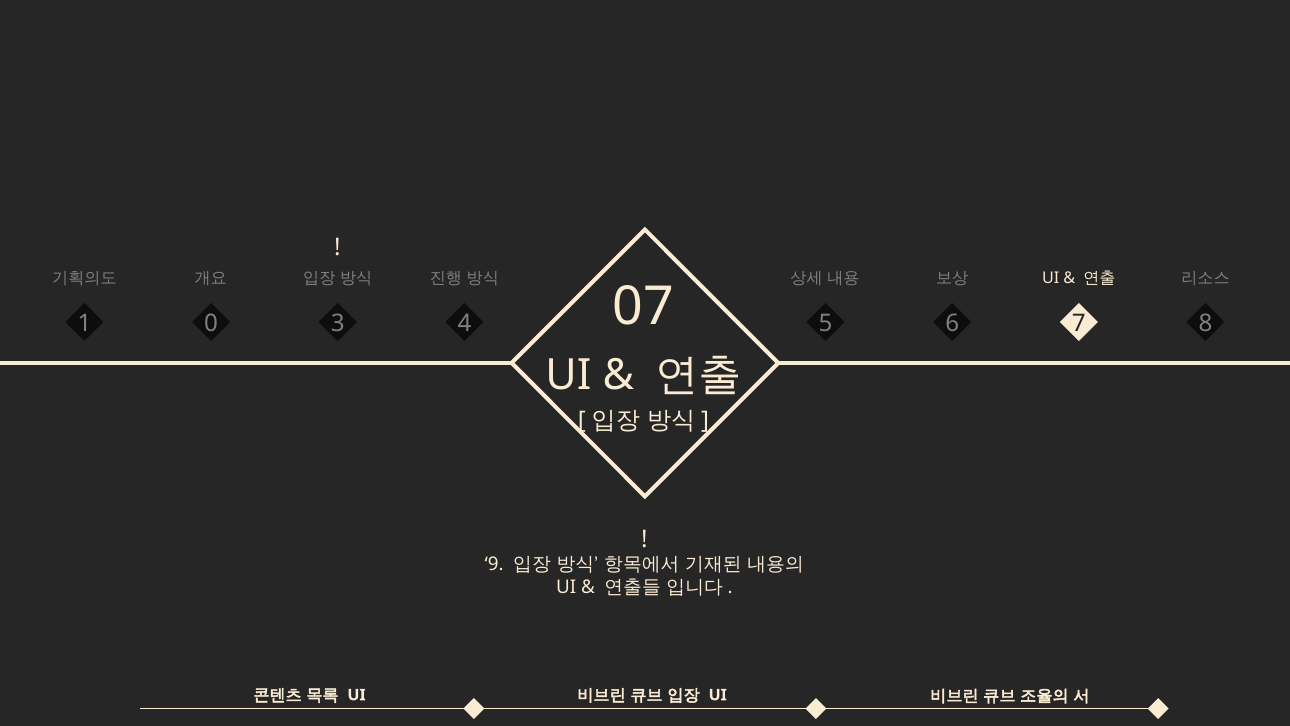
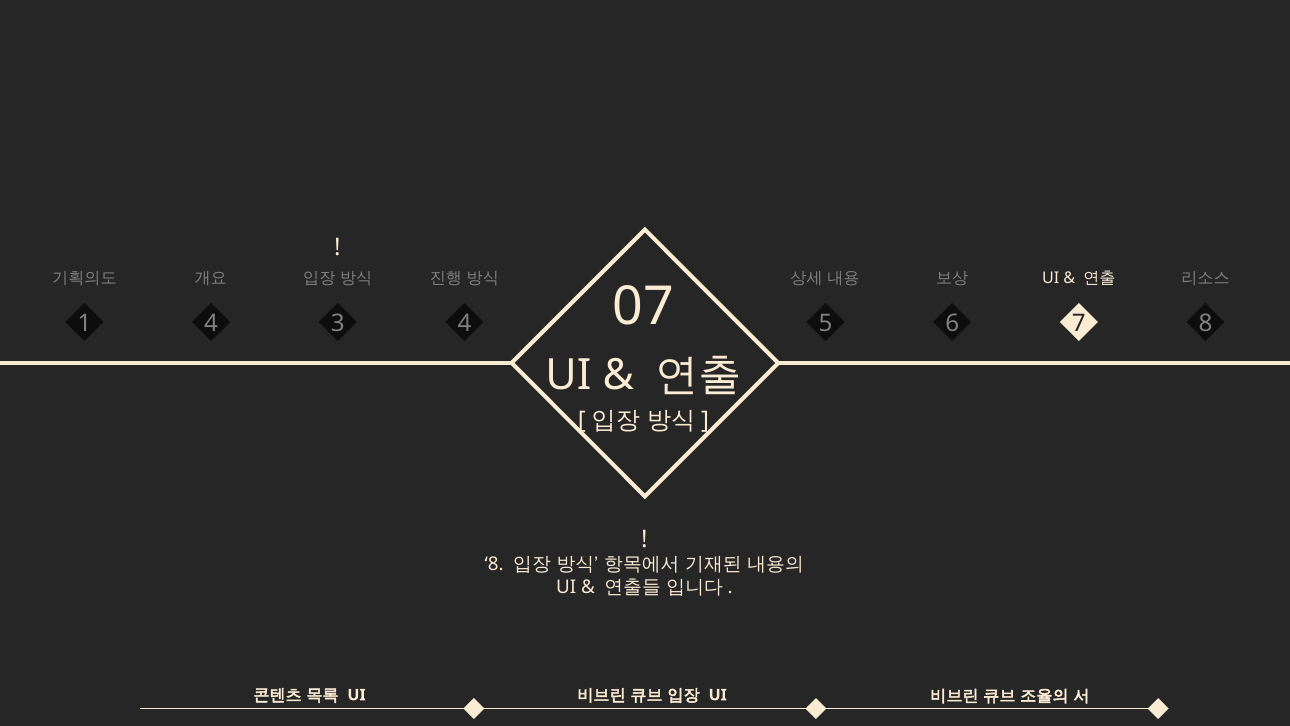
1 0: 0 -> 4
9 at (494, 564): 9 -> 8
